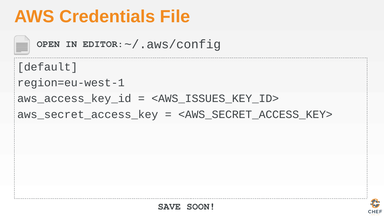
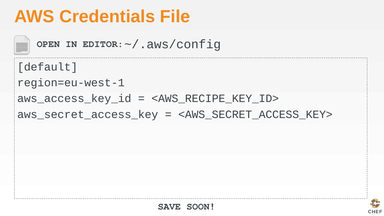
<AWS_ISSUES_KEY_ID>: <AWS_ISSUES_KEY_ID> -> <AWS_RECIPE_KEY_ID>
